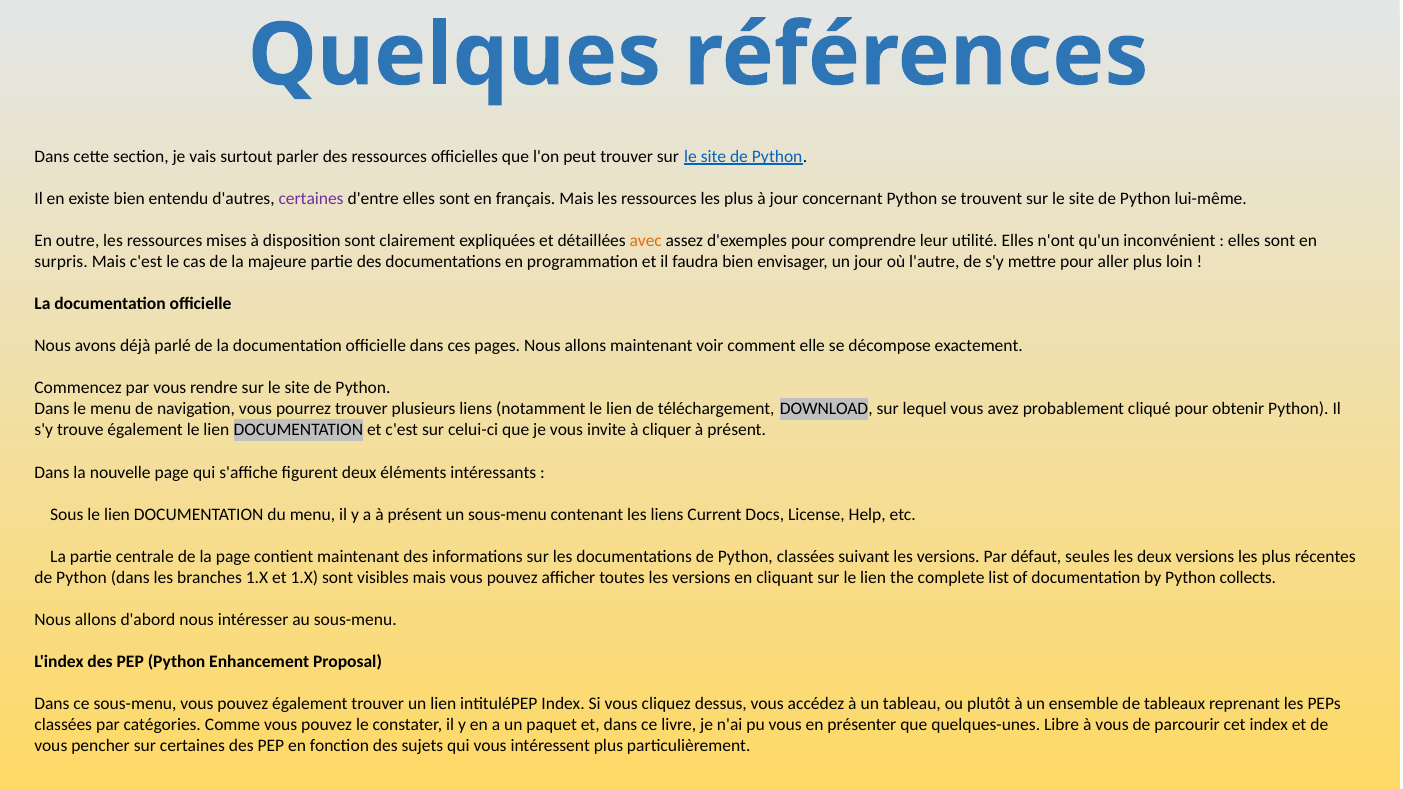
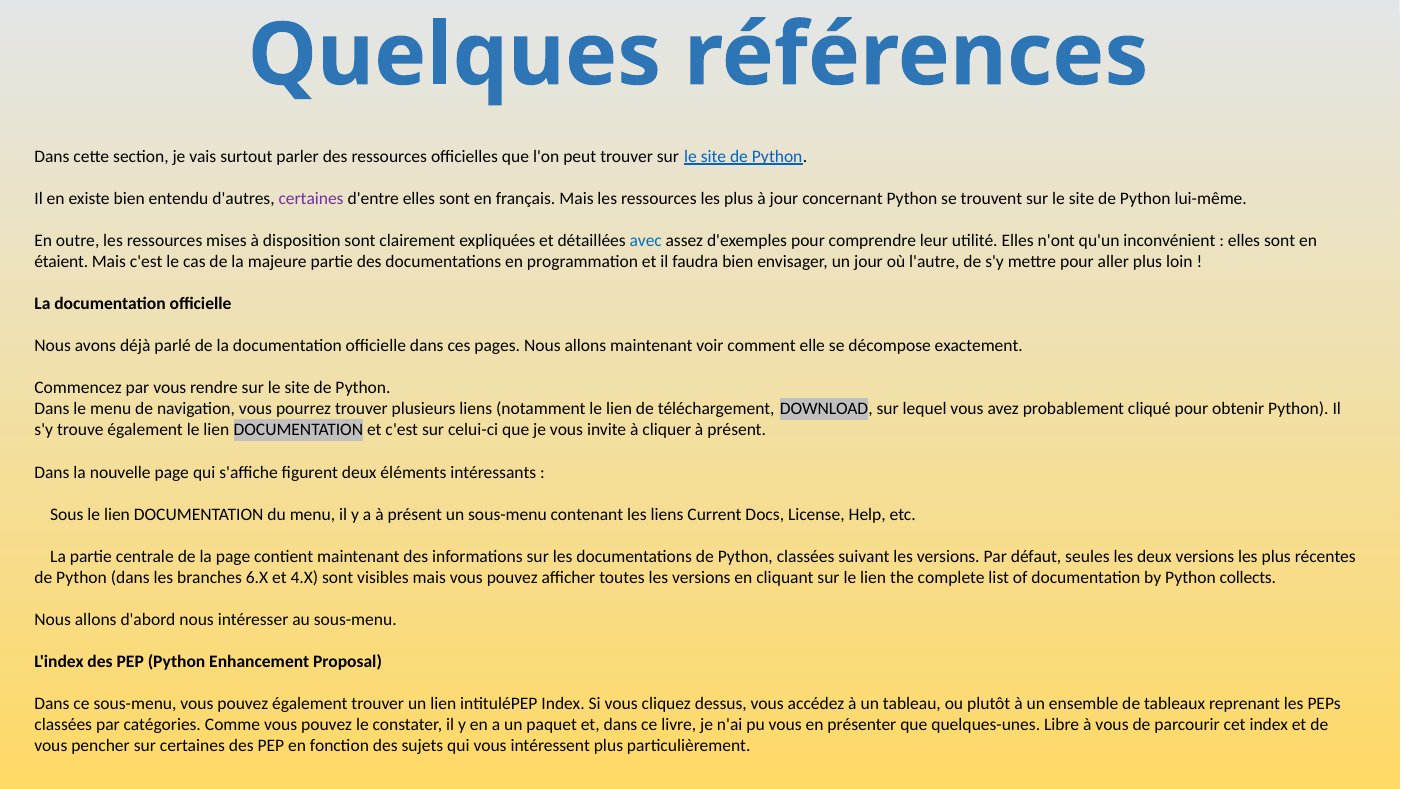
avec colour: orange -> blue
surpris: surpris -> étaient
branches 1.X: 1.X -> 6.X
et 1.X: 1.X -> 4.X
